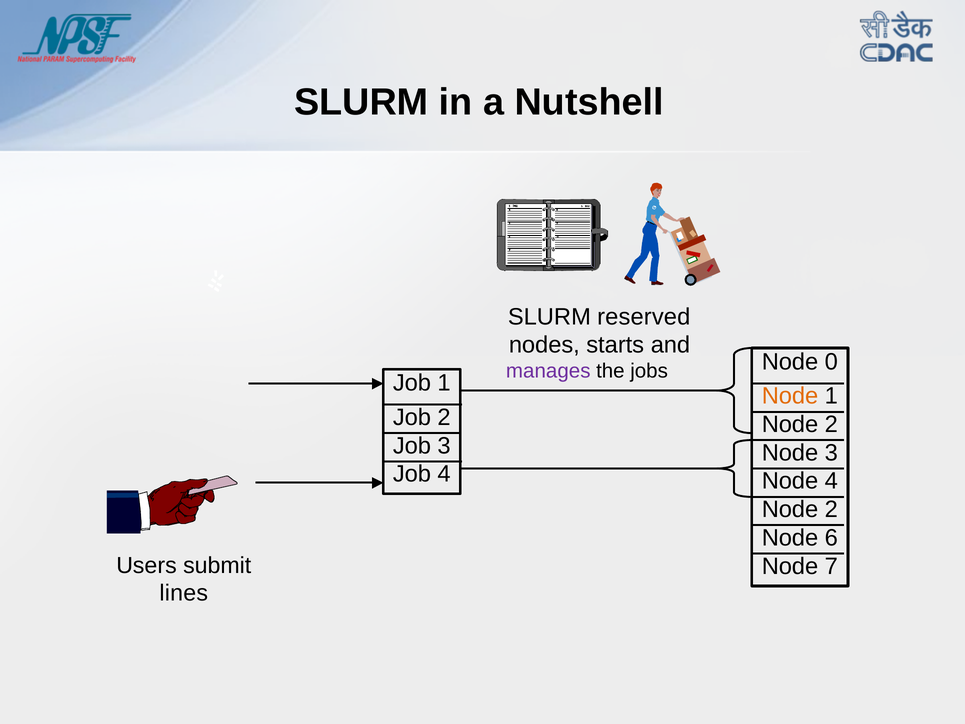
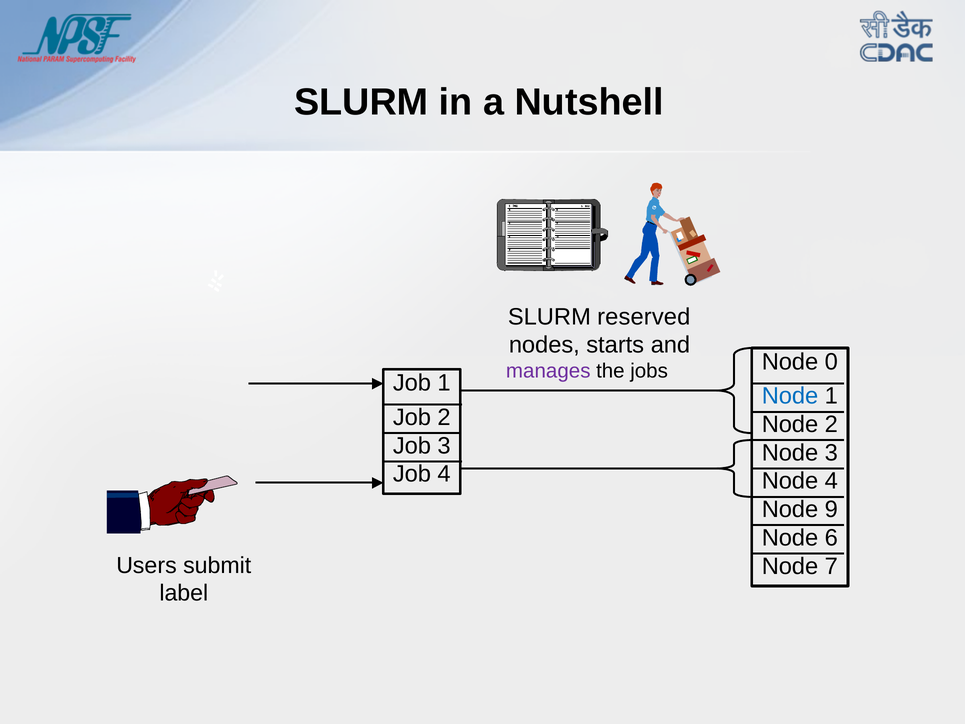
Node at (790, 396) colour: orange -> blue
2 at (831, 509): 2 -> 9
lines: lines -> label
